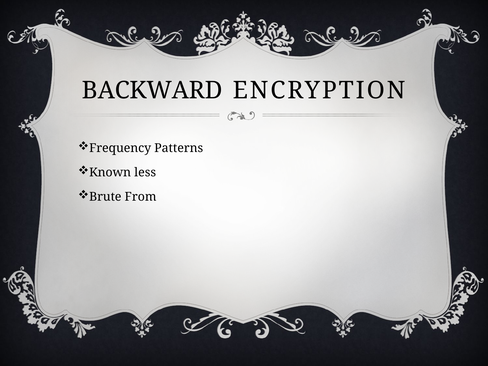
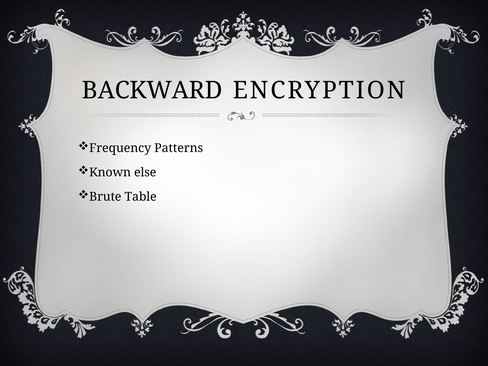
less: less -> else
From: From -> Table
